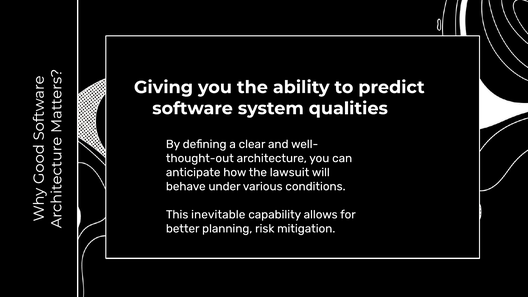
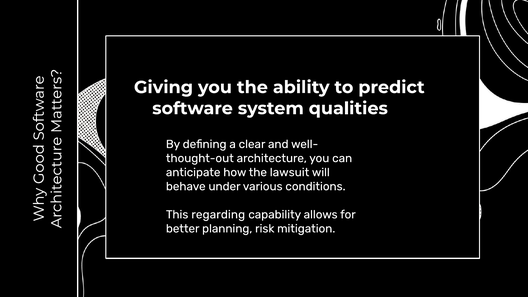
inevitable: inevitable -> regarding
